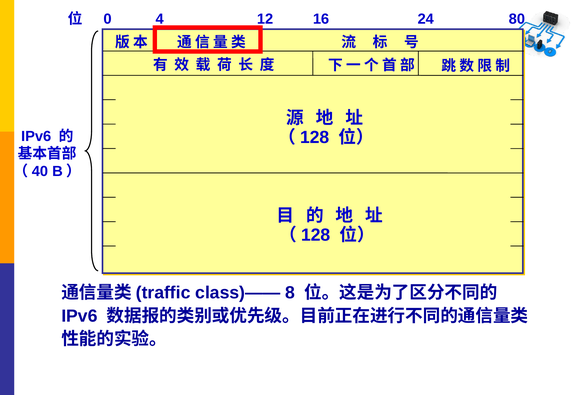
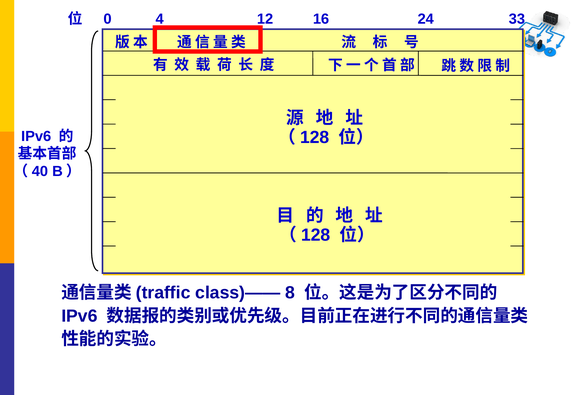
80: 80 -> 33
